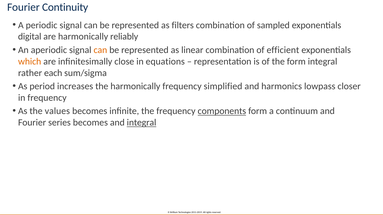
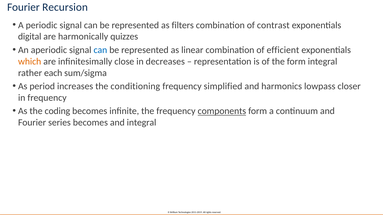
Continuity: Continuity -> Recursion
sampled: sampled -> contrast
reliably: reliably -> quizzes
can at (100, 50) colour: orange -> blue
equations: equations -> decreases
the harmonically: harmonically -> conditioning
values: values -> coding
integral at (142, 123) underline: present -> none
